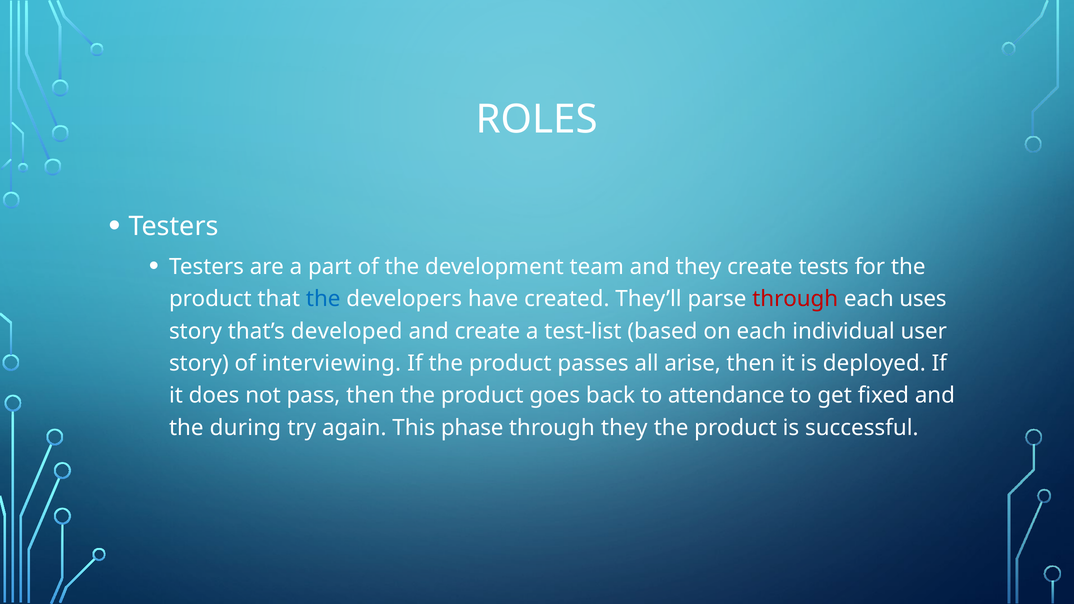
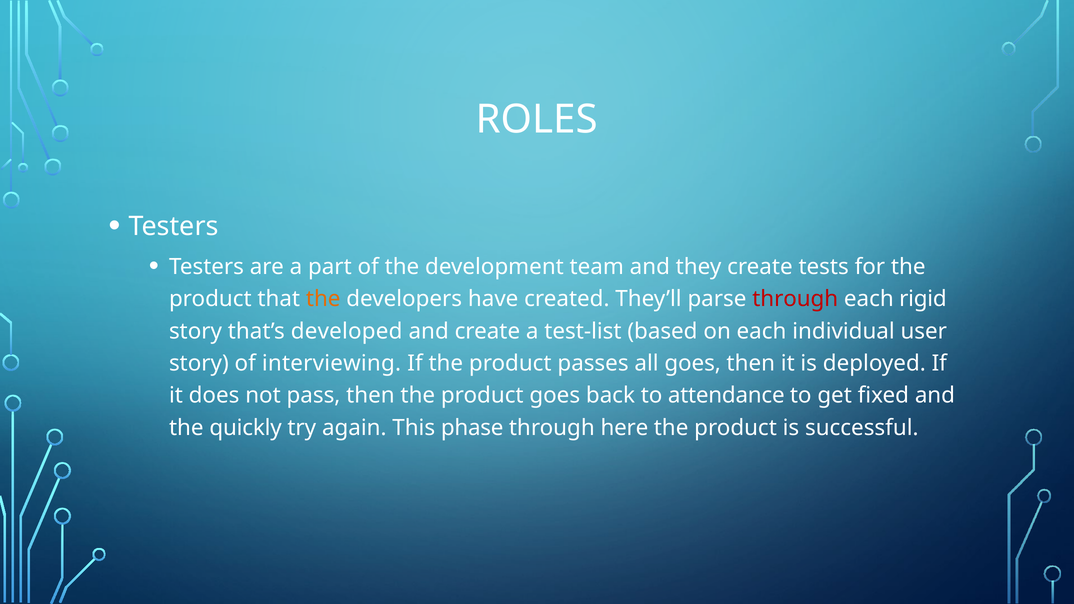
the at (323, 299) colour: blue -> orange
uses: uses -> rigid
all arise: arise -> goes
during: during -> quickly
through they: they -> here
